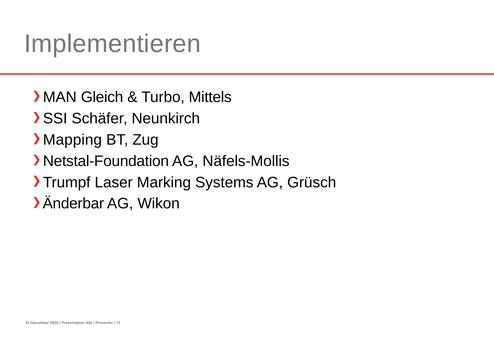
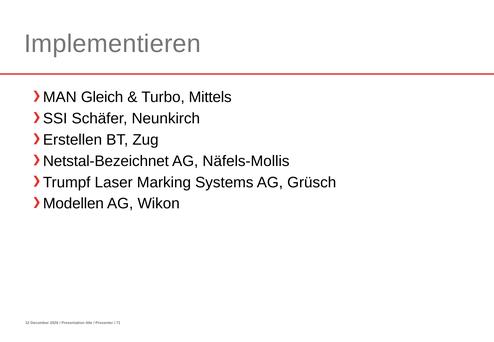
Mapping: Mapping -> Erstellen
Netstal-Foundation: Netstal-Foundation -> Netstal-Bezeichnet
Änderbar: Änderbar -> Modellen
